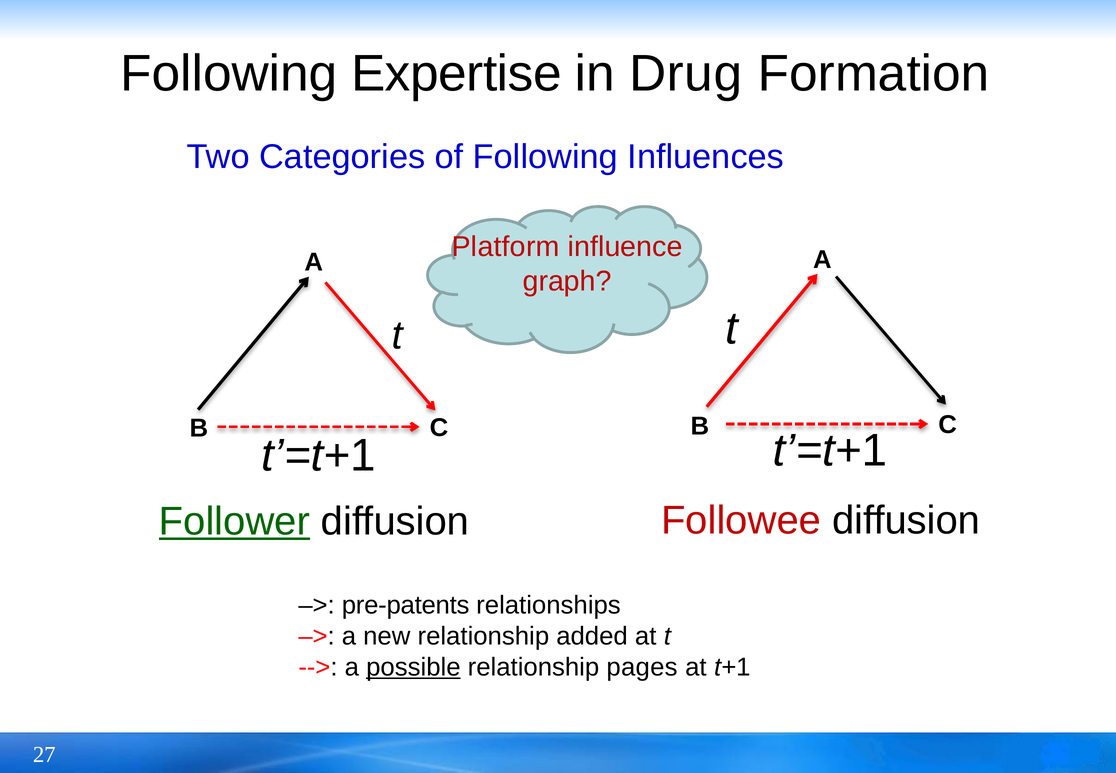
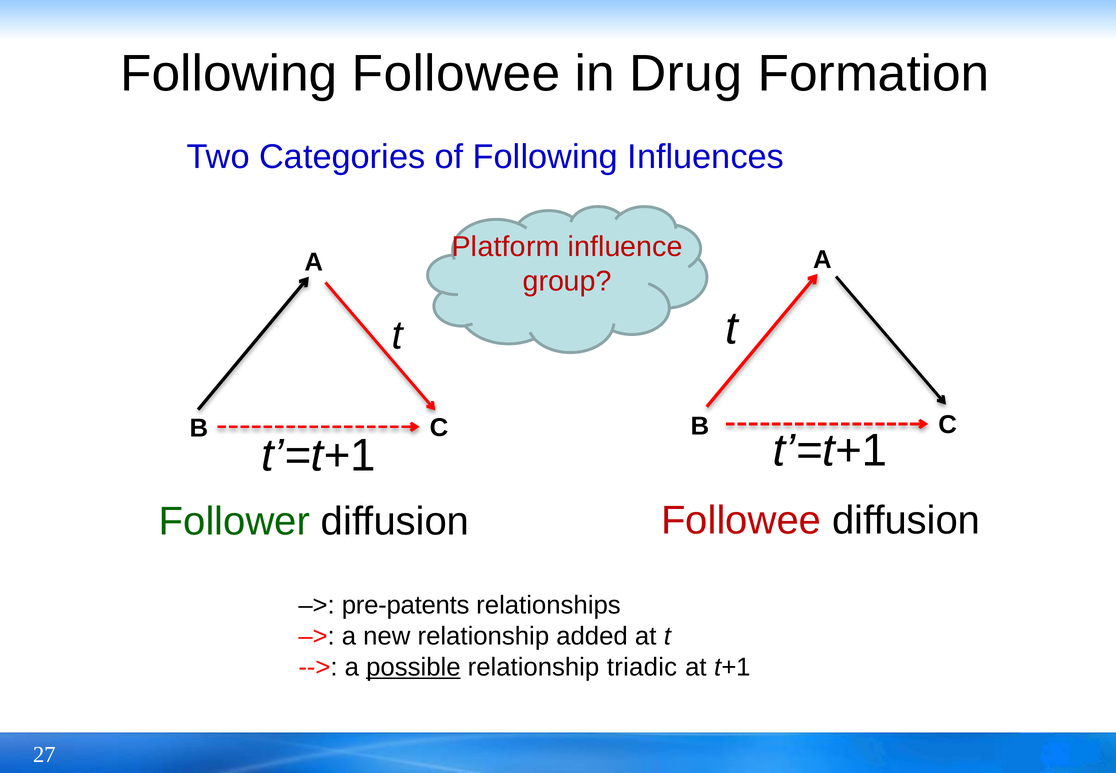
Following Expertise: Expertise -> Followee
graph: graph -> group
Follower underline: present -> none
pages: pages -> triadic
